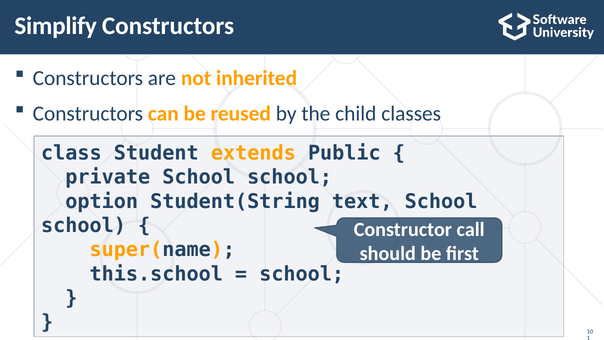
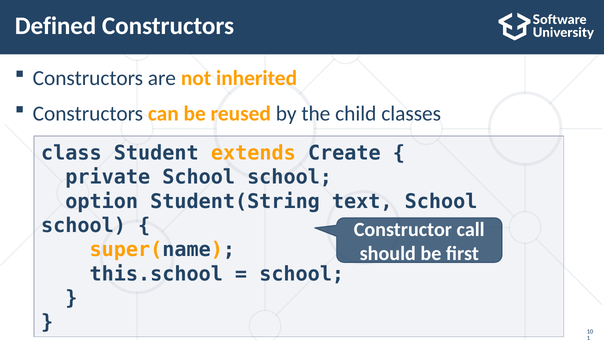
Simplify: Simplify -> Defined
Public: Public -> Create
